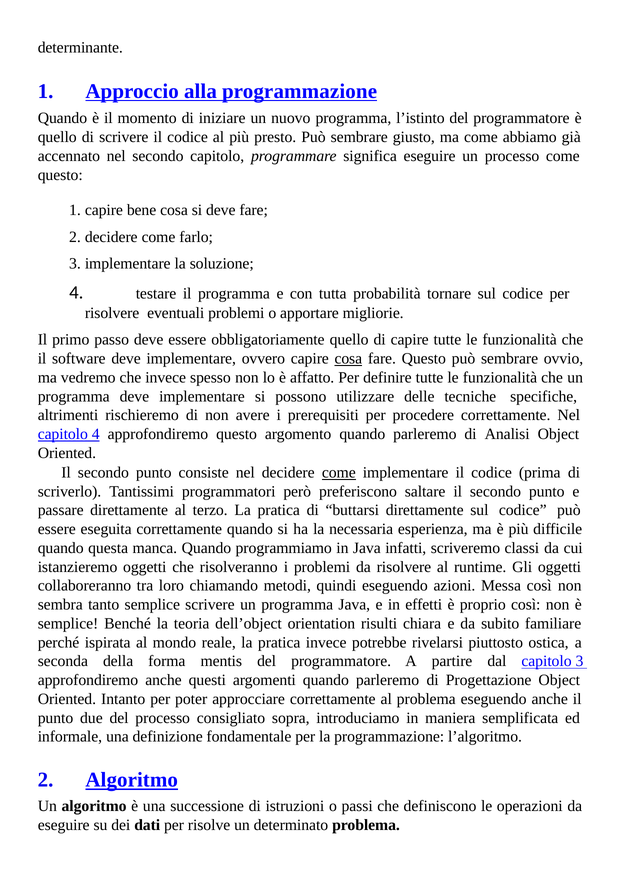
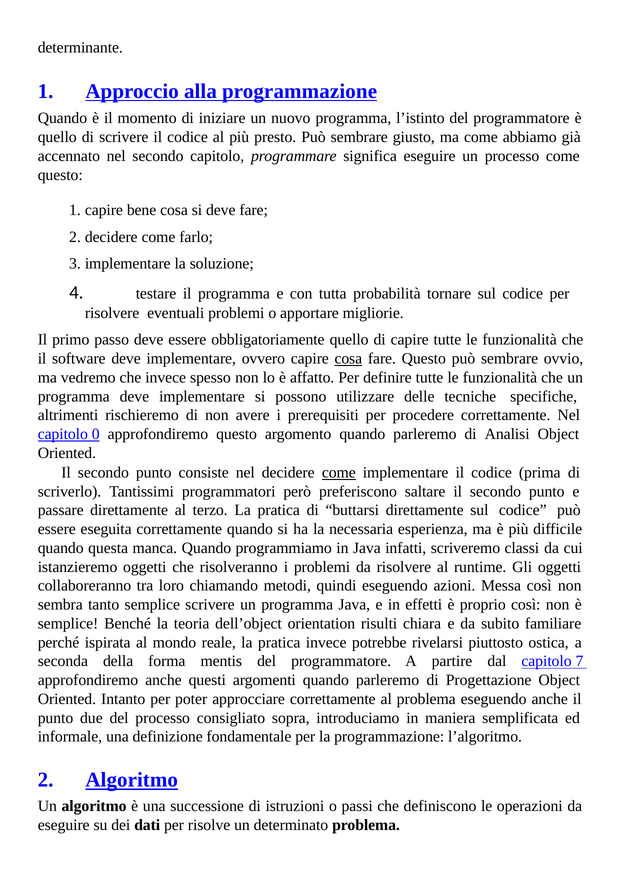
capitolo 4: 4 -> 0
capitolo 3: 3 -> 7
